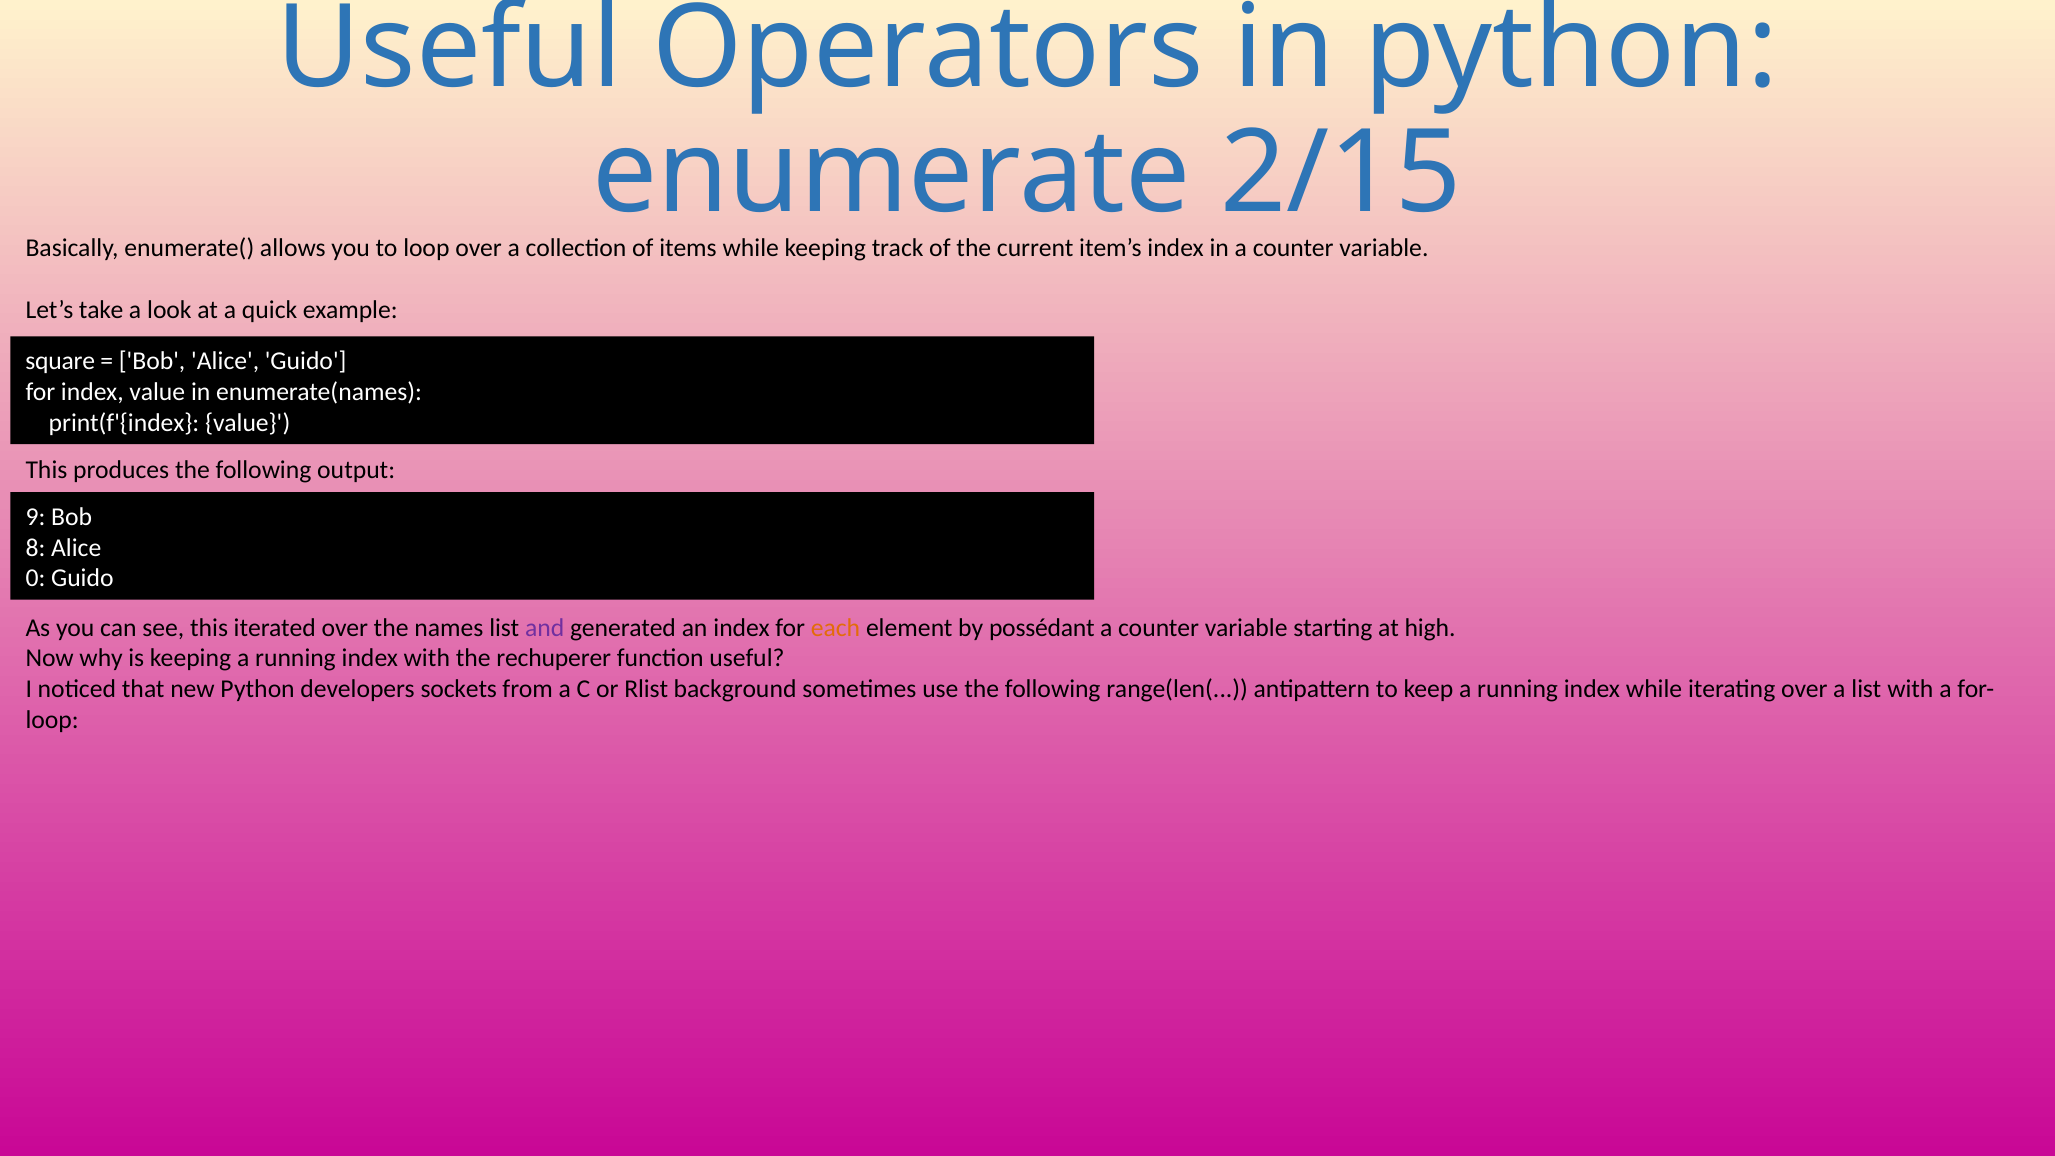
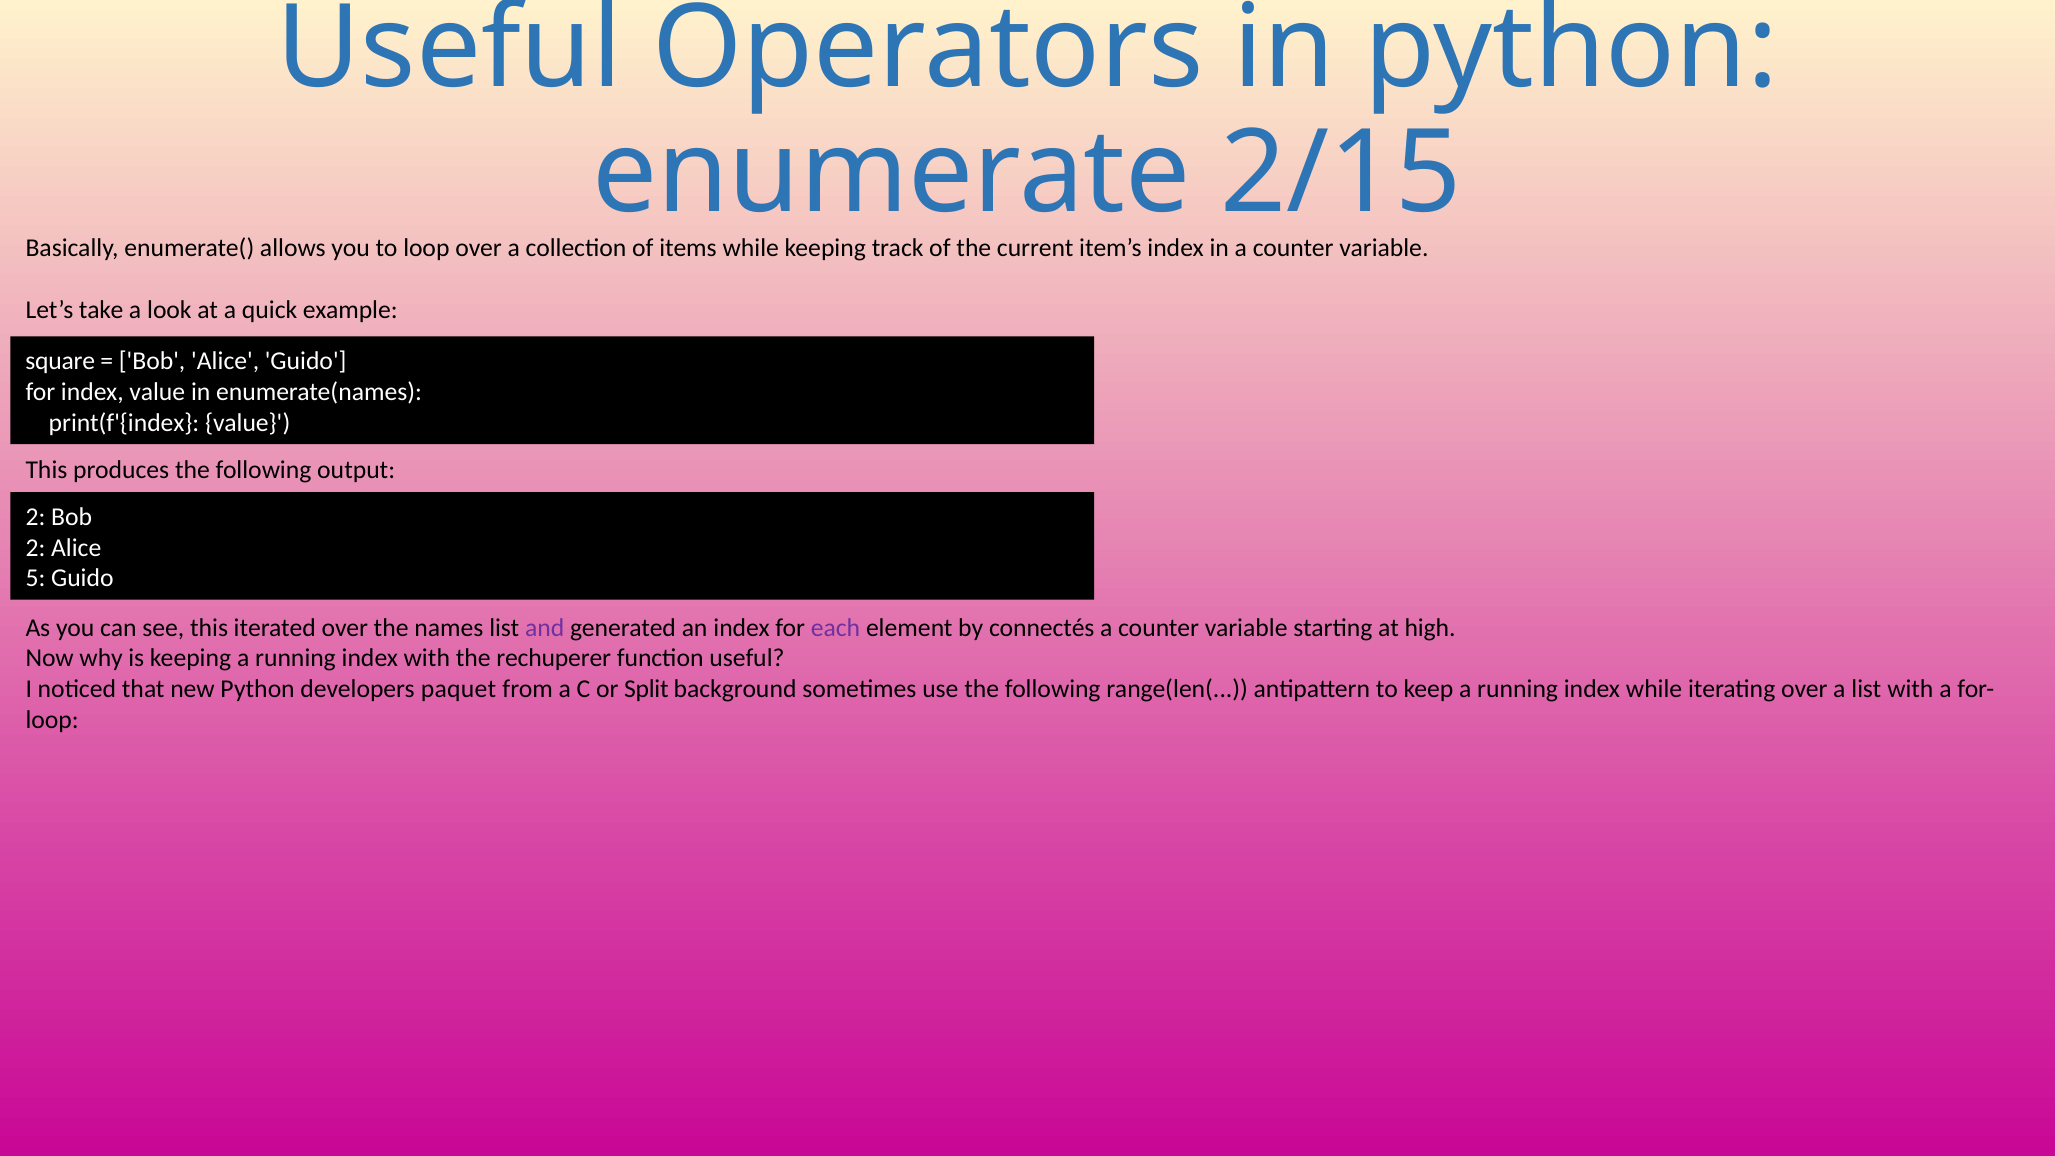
9 at (35, 517): 9 -> 2
8 at (35, 548): 8 -> 2
0: 0 -> 5
each colour: orange -> purple
possédant: possédant -> connectés
sockets: sockets -> paquet
Rlist: Rlist -> Split
